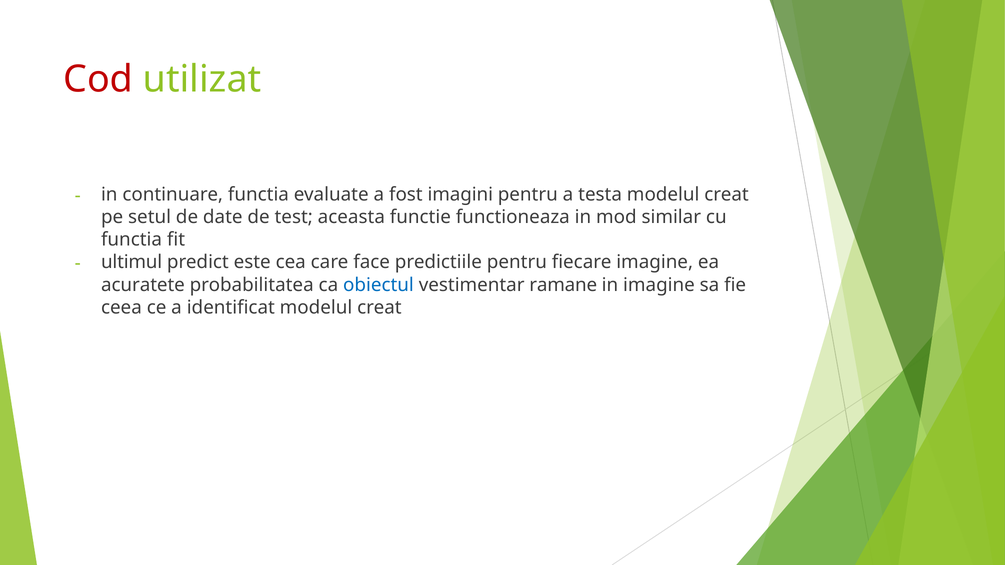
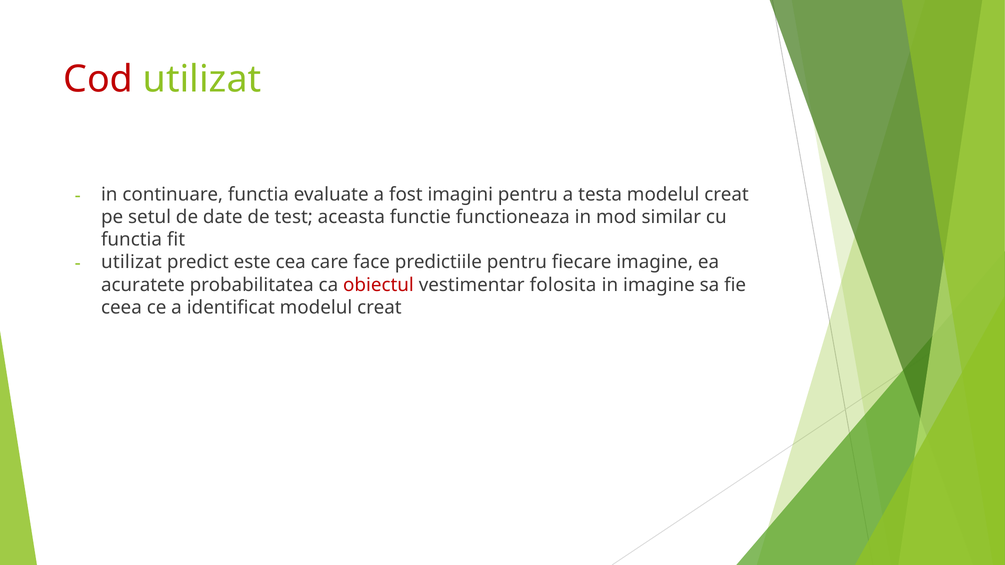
ultimul at (132, 262): ultimul -> utilizat
obiectul colour: blue -> red
ramane: ramane -> folosita
